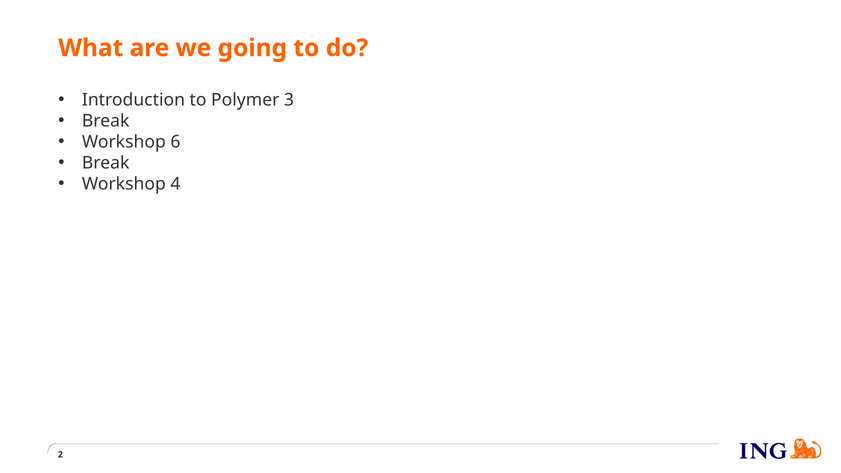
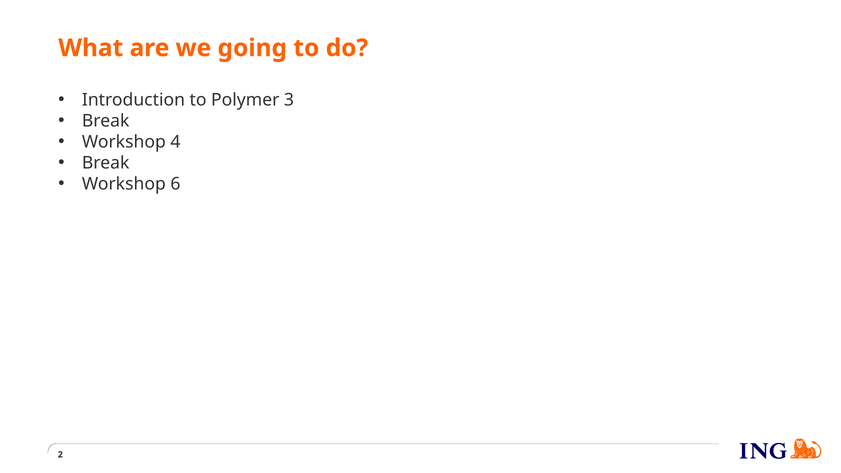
6: 6 -> 4
4: 4 -> 6
